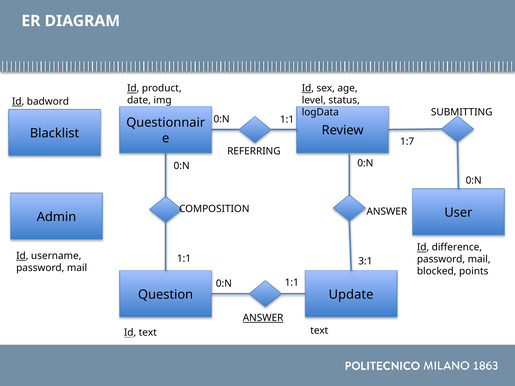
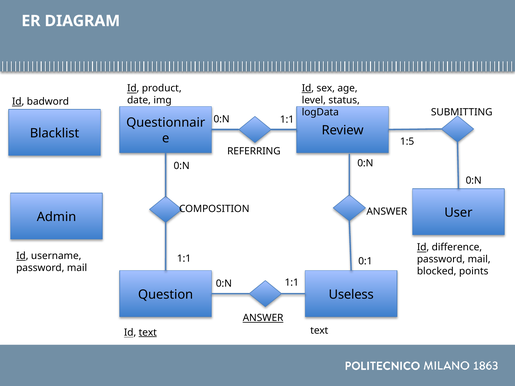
1:7: 1:7 -> 1:5
3:1: 3:1 -> 0:1
Update: Update -> Useless
text at (148, 333) underline: none -> present
